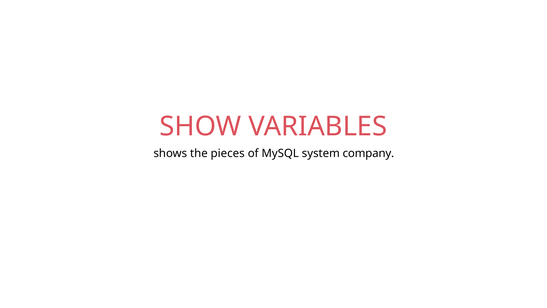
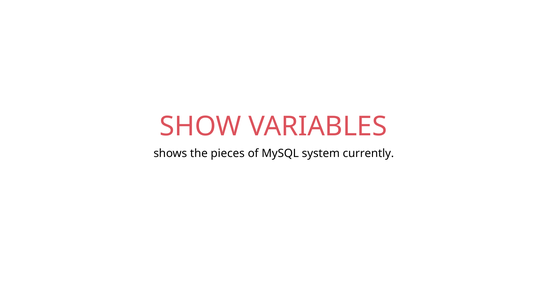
company: company -> currently
